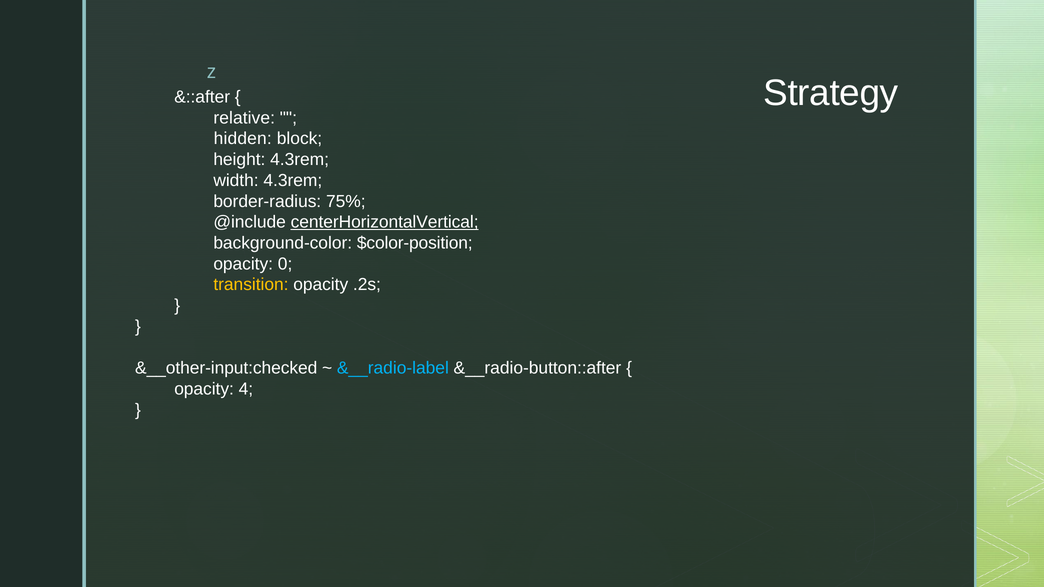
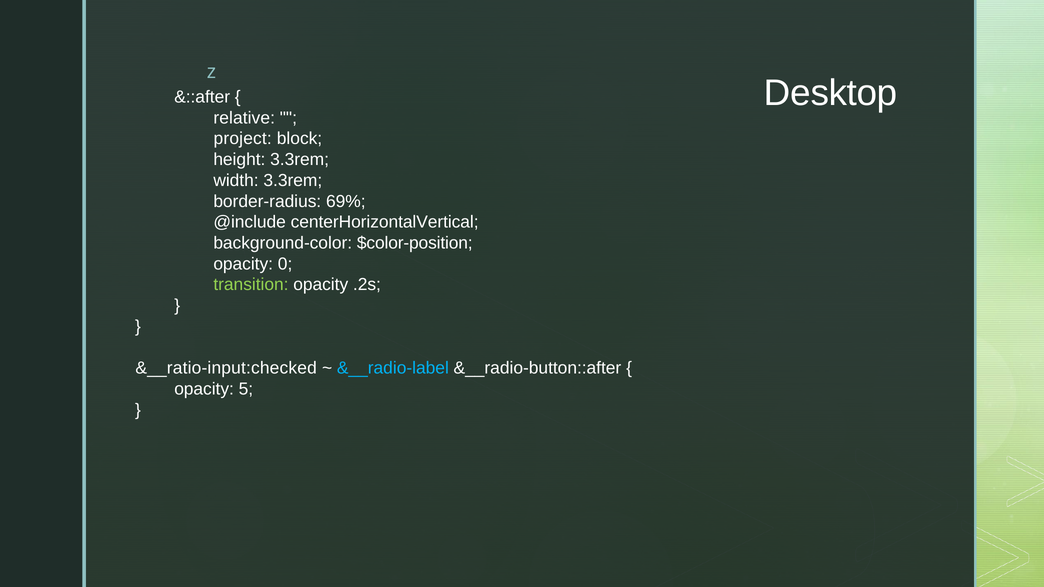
Strategy: Strategy -> Desktop
hidden: hidden -> project
height 4.3rem: 4.3rem -> 3.3rem
width 4.3rem: 4.3rem -> 3.3rem
75%: 75% -> 69%
centerHorizontalVertical underline: present -> none
transition colour: yellow -> light green
&__other-input:checked: &__other-input:checked -> &__ratio-input:checked
4: 4 -> 5
